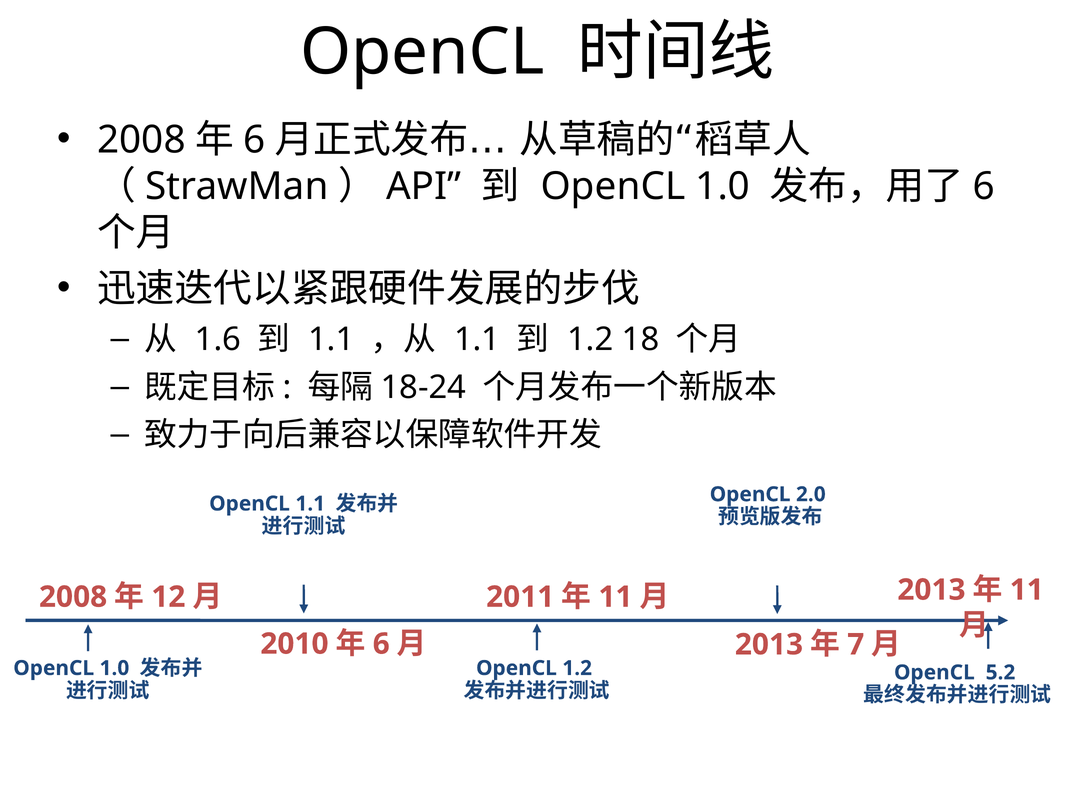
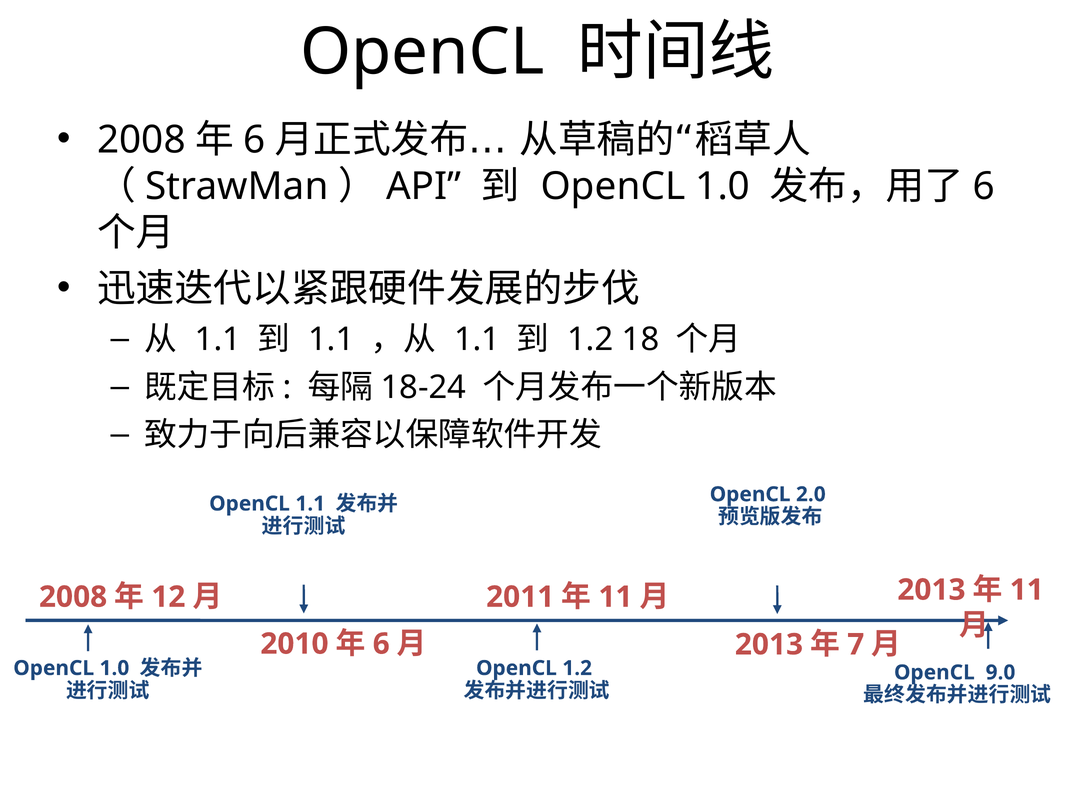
1.6 at (218, 340): 1.6 -> 1.1
5.2: 5.2 -> 9.0
